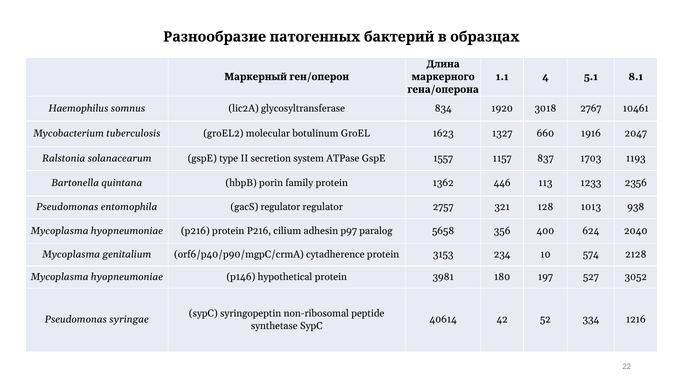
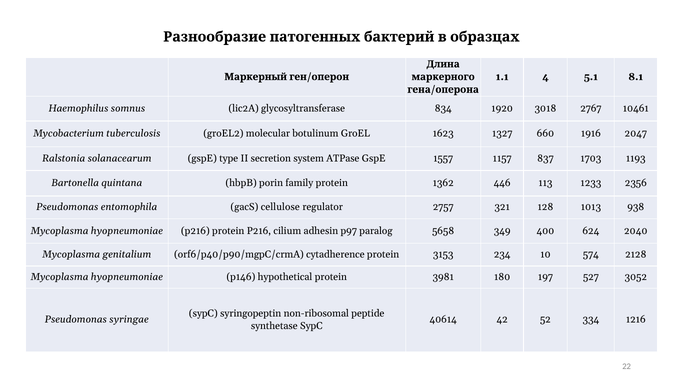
gacS regulator: regulator -> cellulose
356: 356 -> 349
